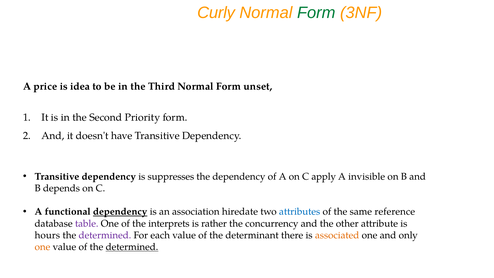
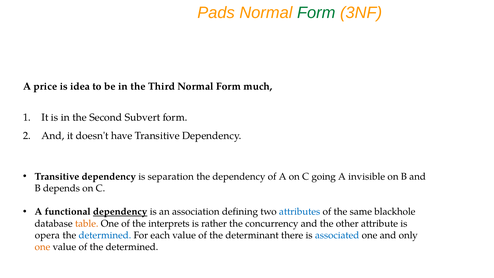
Curly: Curly -> Pads
unset: unset -> much
Priority: Priority -> Subvert
suppresses: suppresses -> separation
apply: apply -> going
hiredate: hiredate -> defining
reference: reference -> blackhole
table colour: purple -> orange
hours: hours -> opera
determined at (105, 235) colour: purple -> blue
associated colour: orange -> blue
determined at (132, 247) underline: present -> none
